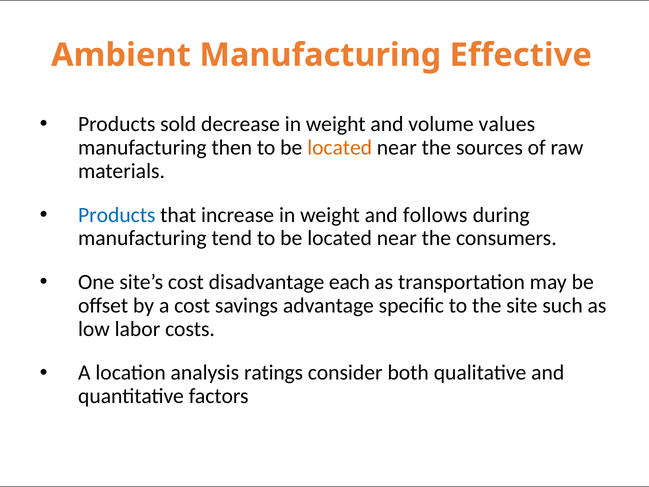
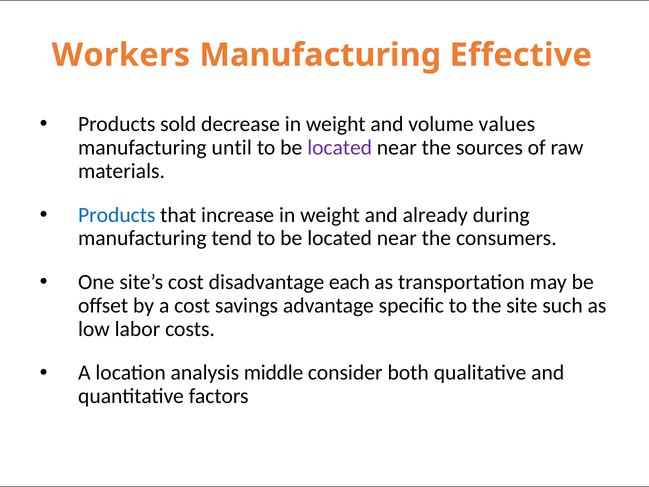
Ambient: Ambient -> Workers
then: then -> until
located at (340, 147) colour: orange -> purple
follows: follows -> already
ratings: ratings -> middle
